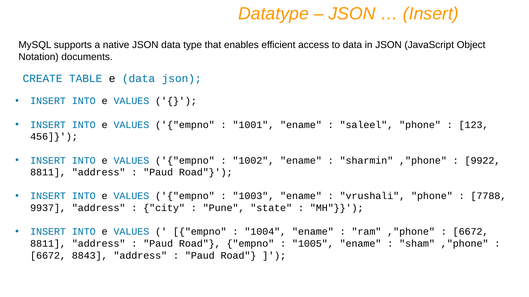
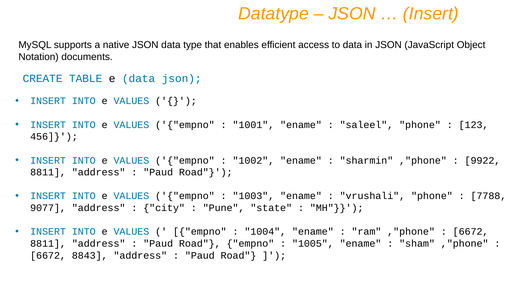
9937: 9937 -> 9077
